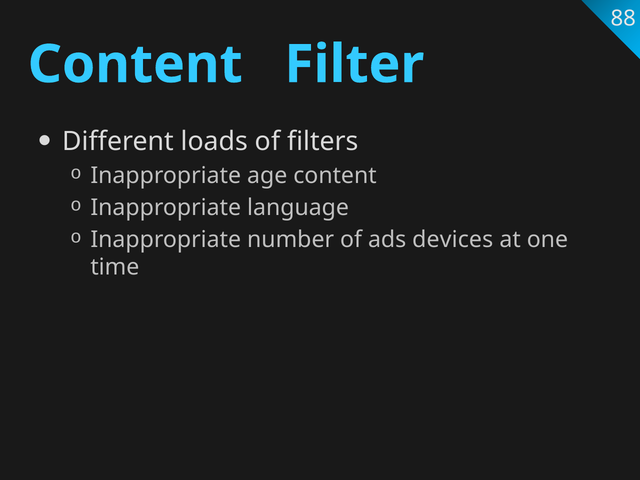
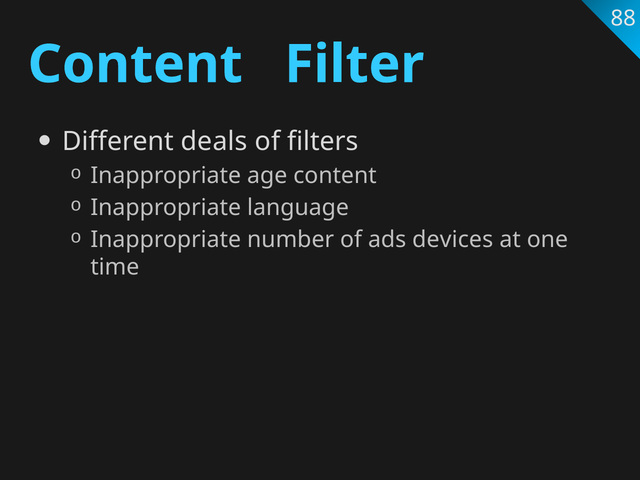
loads: loads -> deals
